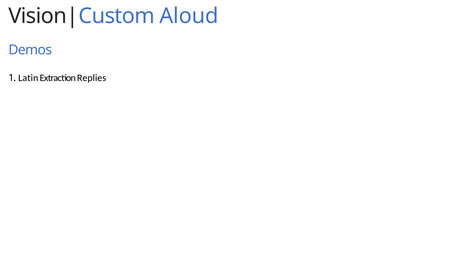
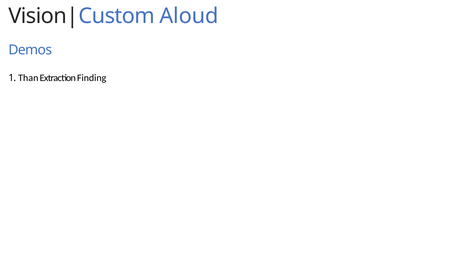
Latin: Latin -> Than
Replies: Replies -> Finding
